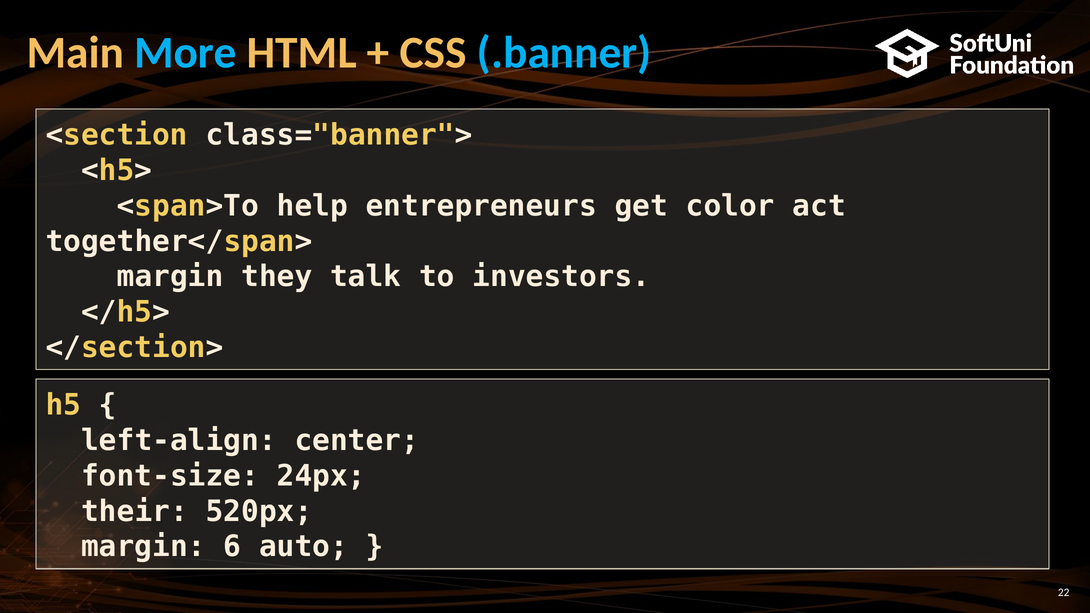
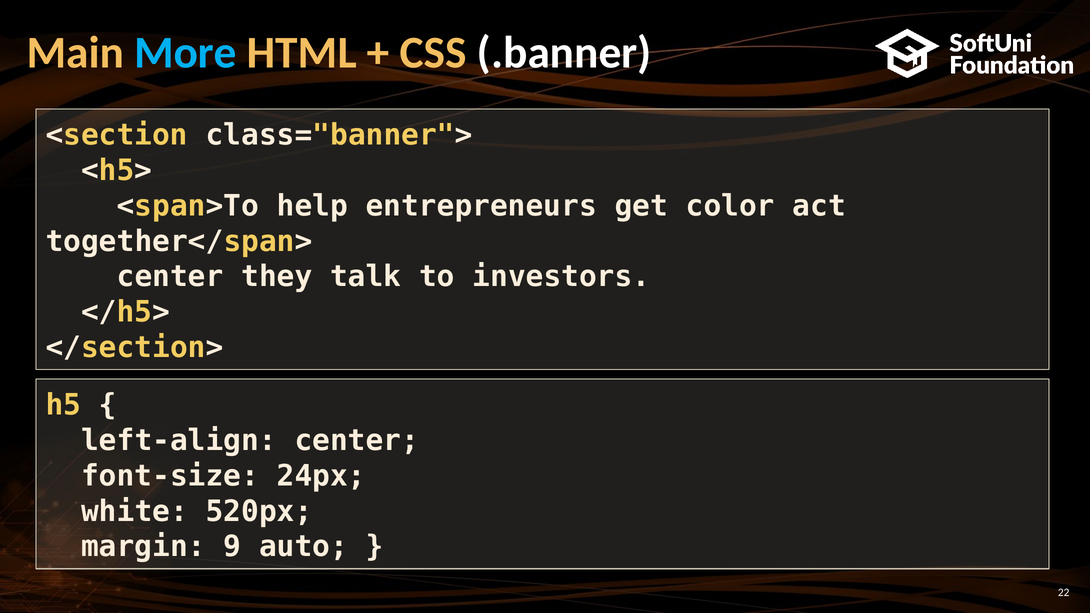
.banner colour: light blue -> white
margin at (170, 277): margin -> center
their: their -> white
6: 6 -> 9
